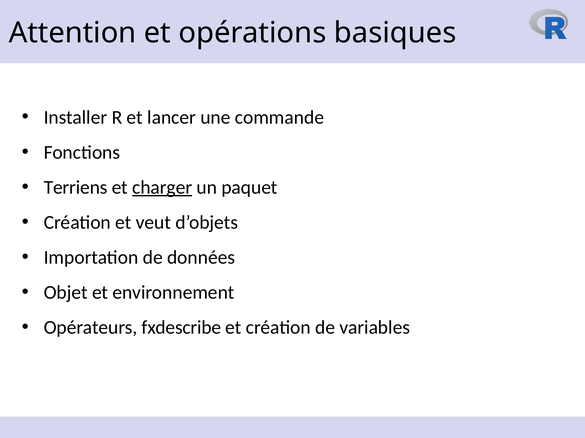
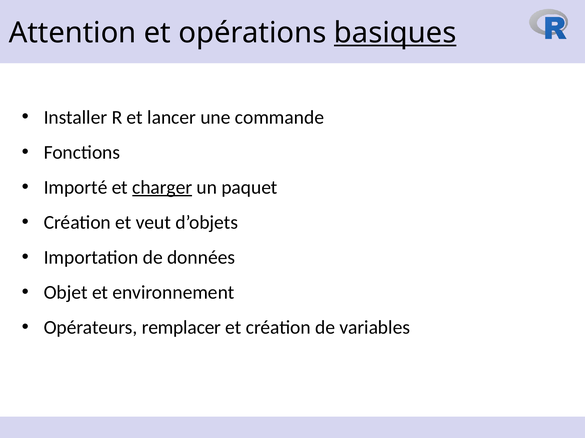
basiques underline: none -> present
Terriens: Terriens -> Importé
fxdescribe: fxdescribe -> remplacer
